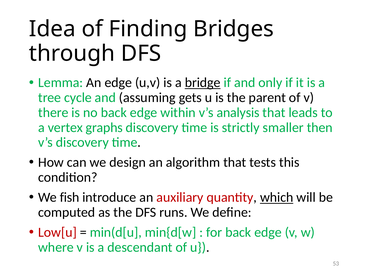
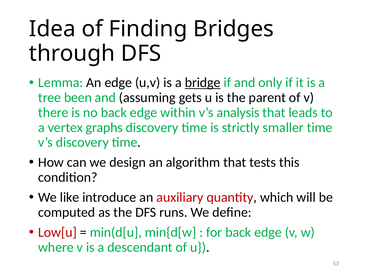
cycle: cycle -> been
smaller then: then -> time
fish: fish -> like
which underline: present -> none
